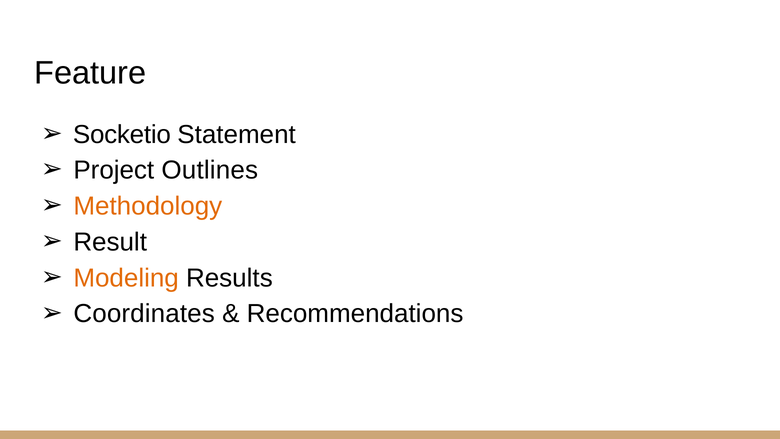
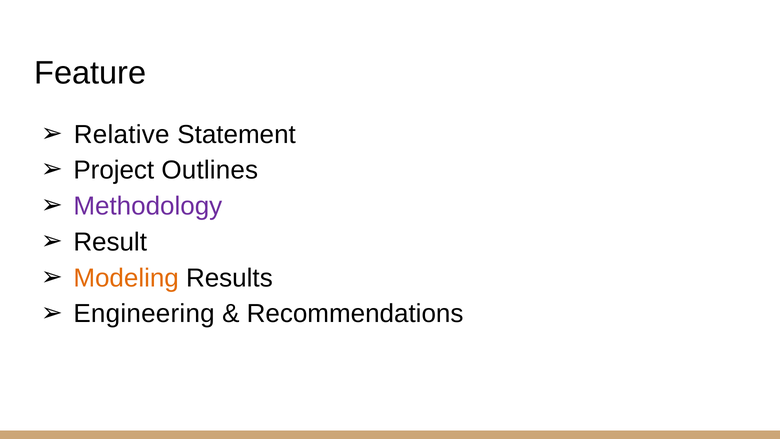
Socketio: Socketio -> Relative
Methodology colour: orange -> purple
Coordinates: Coordinates -> Engineering
